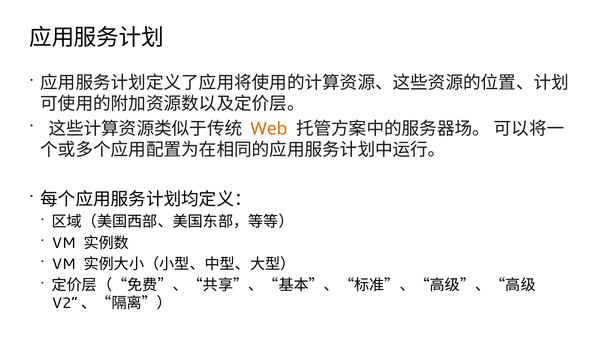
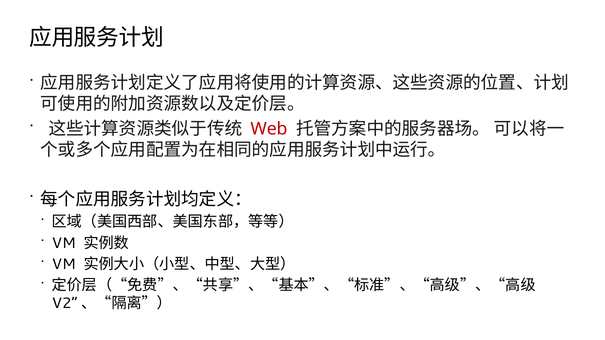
Web colour: orange -> red
